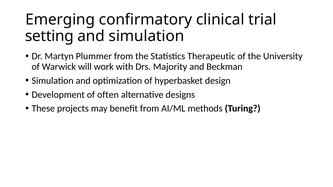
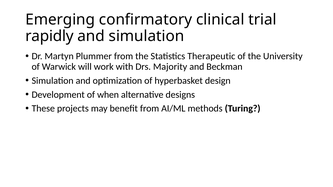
setting: setting -> rapidly
often: often -> when
